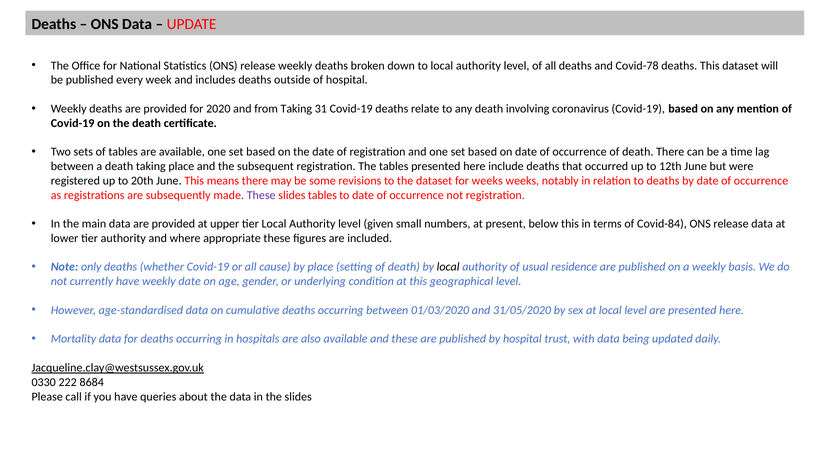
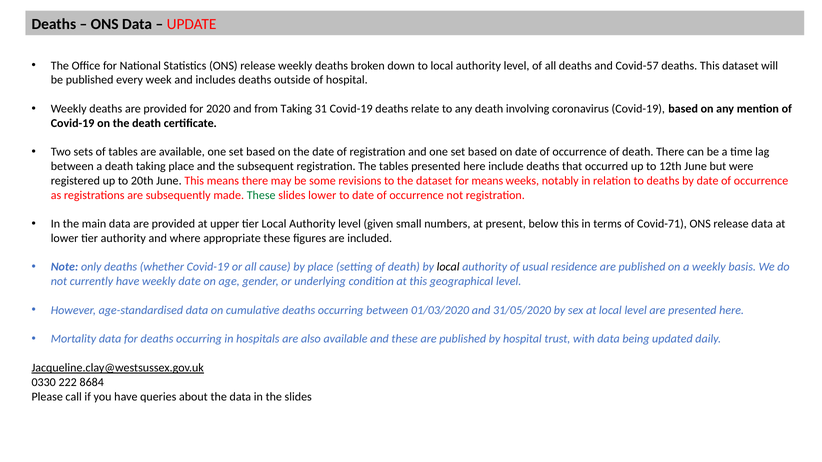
Covid-78: Covid-78 -> Covid-57
for weeks: weeks -> means
These at (261, 195) colour: purple -> green
slides tables: tables -> lower
Covid-84: Covid-84 -> Covid-71
